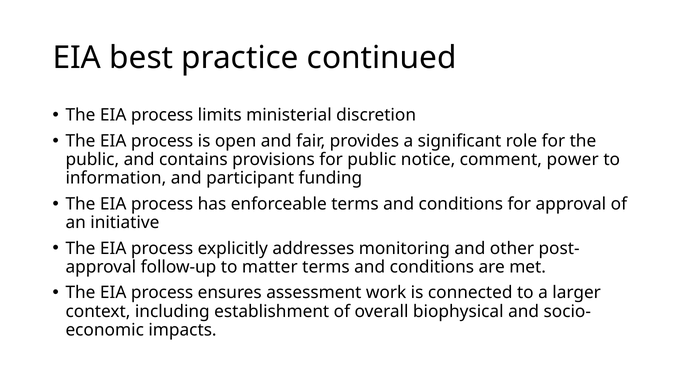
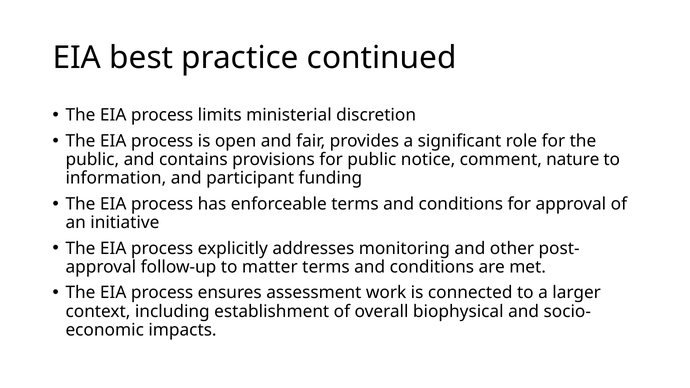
power: power -> nature
